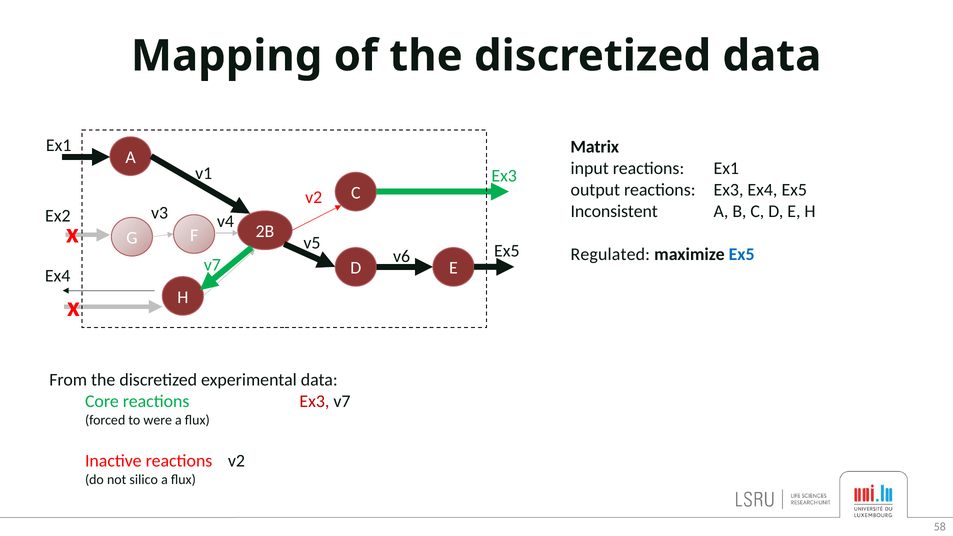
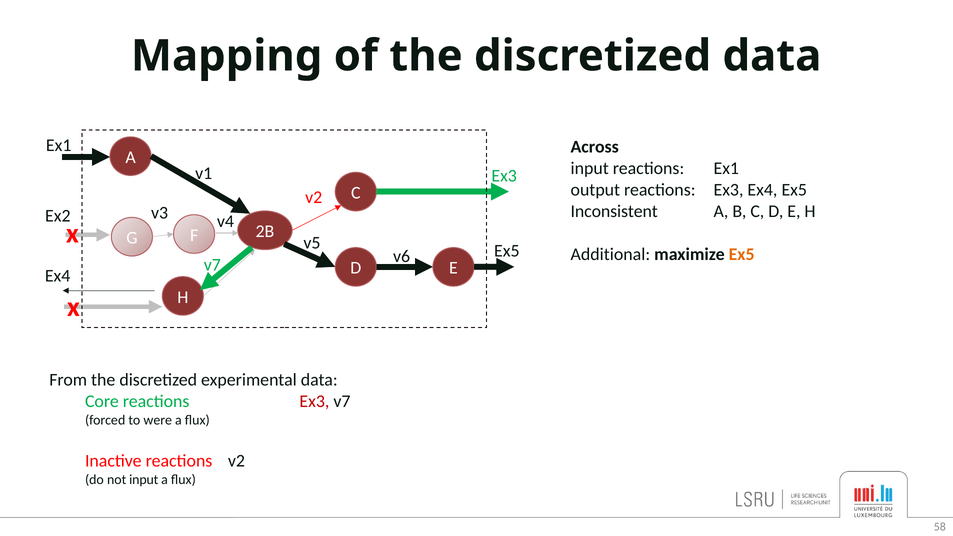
Matrix: Matrix -> Across
Regulated: Regulated -> Additional
Ex5 at (742, 254) colour: blue -> orange
not silico: silico -> input
